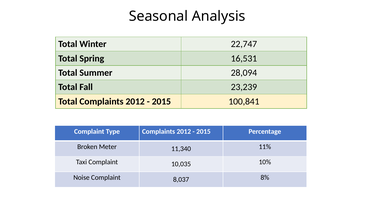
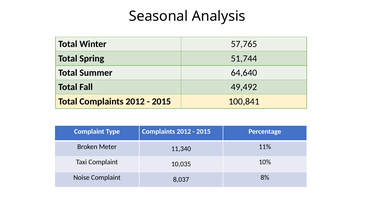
22,747: 22,747 -> 57,765
16,531: 16,531 -> 51,744
28,094: 28,094 -> 64,640
23,239: 23,239 -> 49,492
